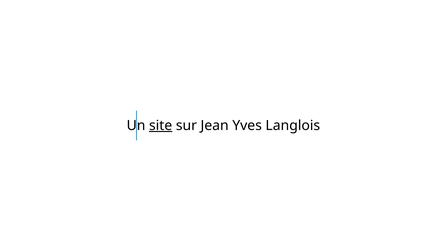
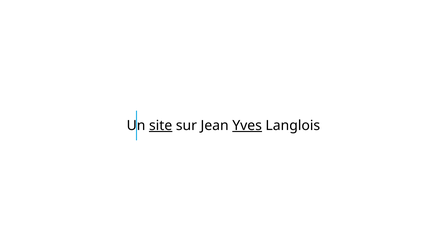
Yves underline: none -> present
